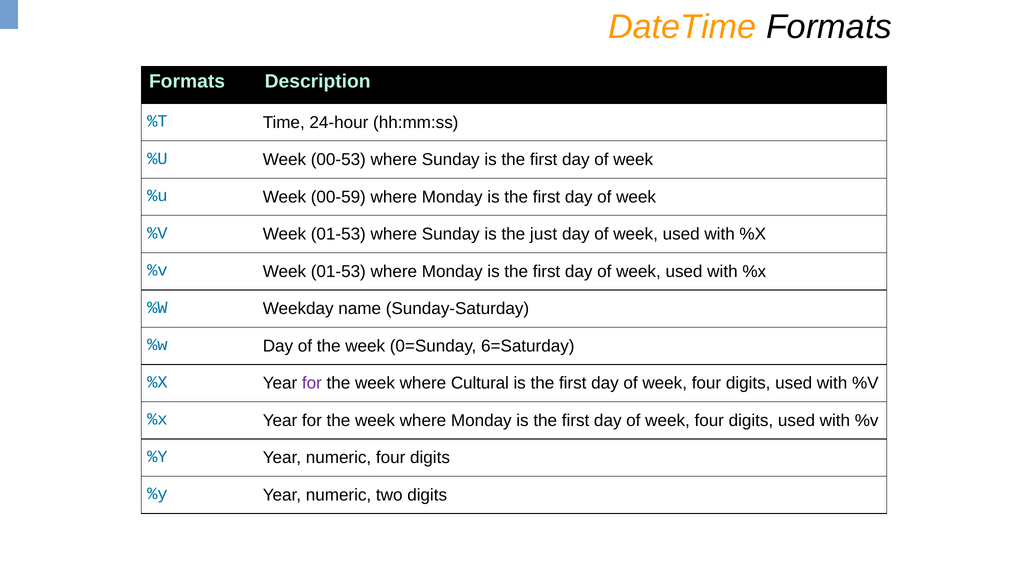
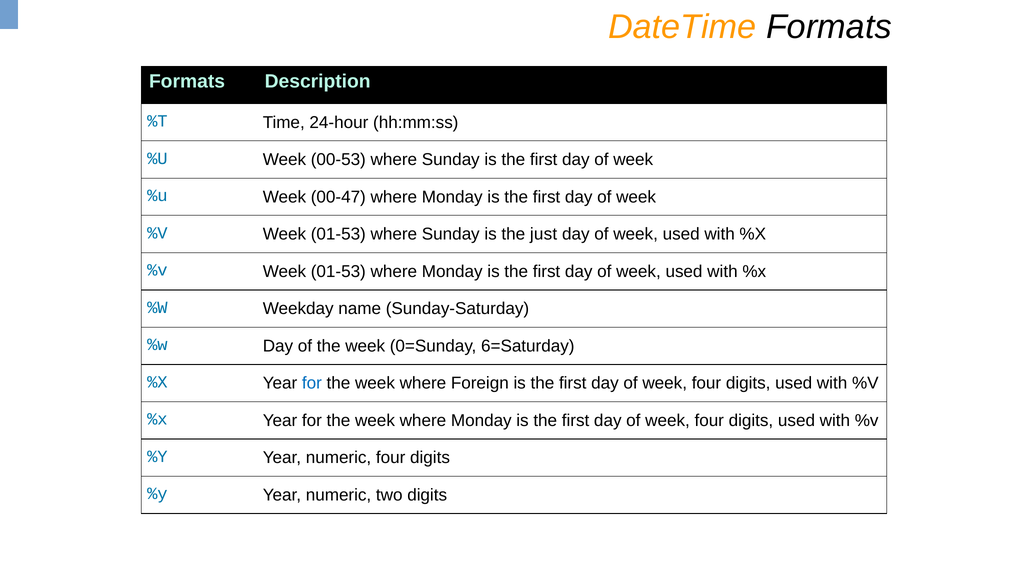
00-59: 00-59 -> 00-47
for at (312, 383) colour: purple -> blue
Cultural: Cultural -> Foreign
